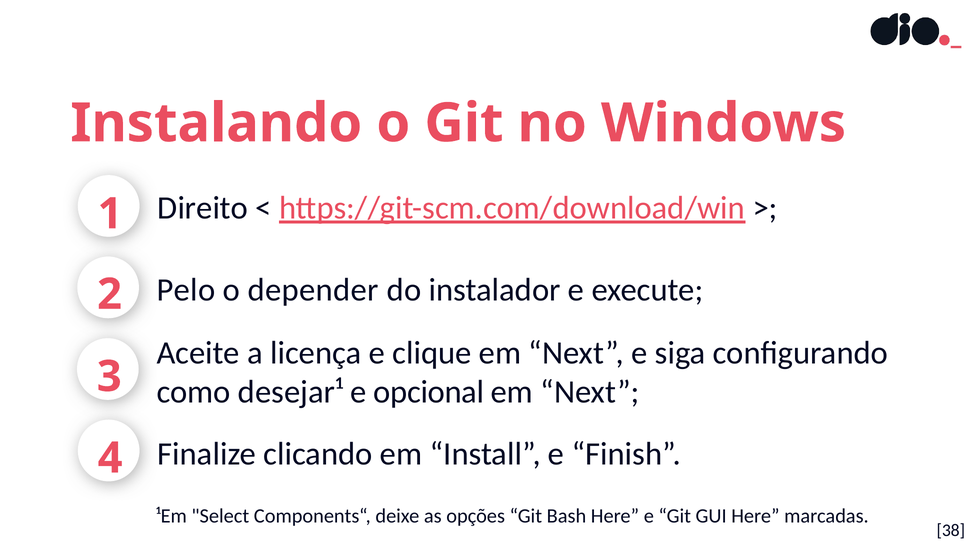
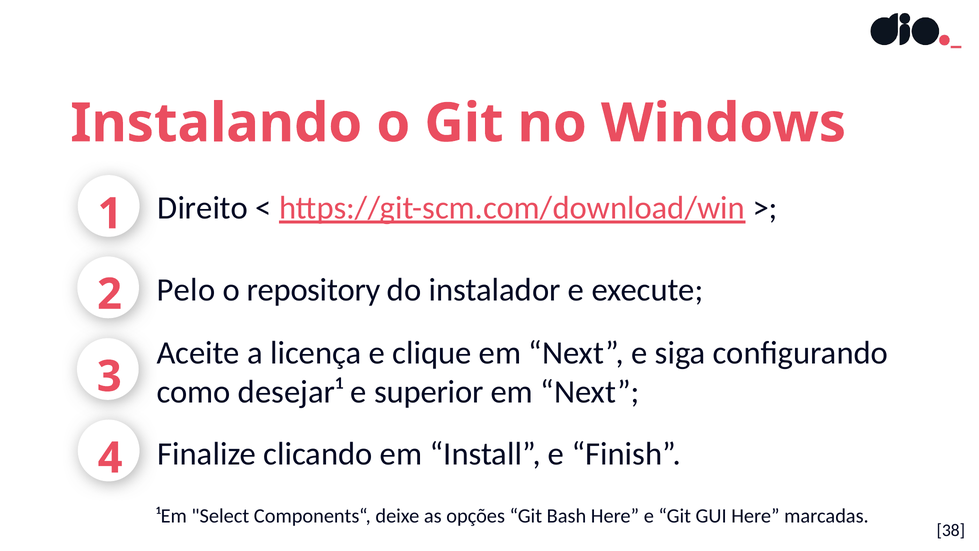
depender: depender -> repository
opcional: opcional -> superior
